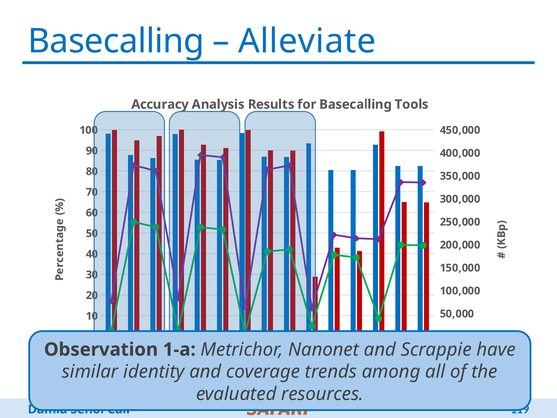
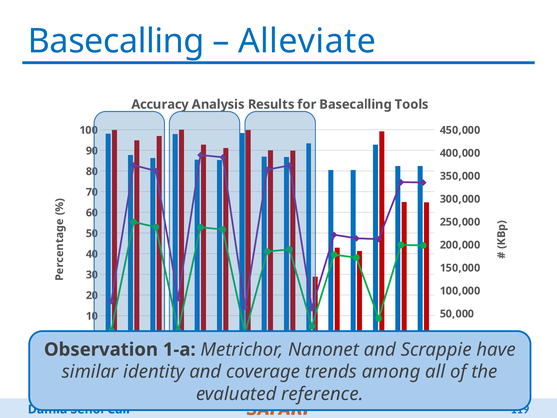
resources: resources -> reference
